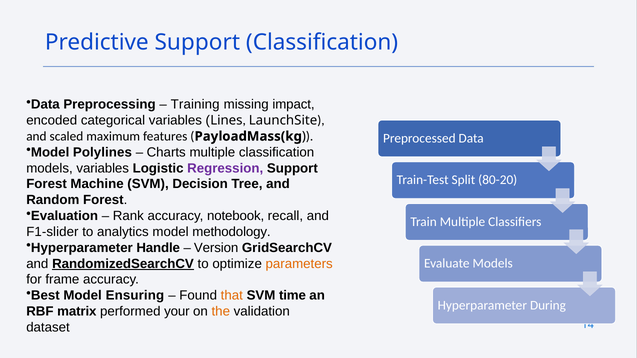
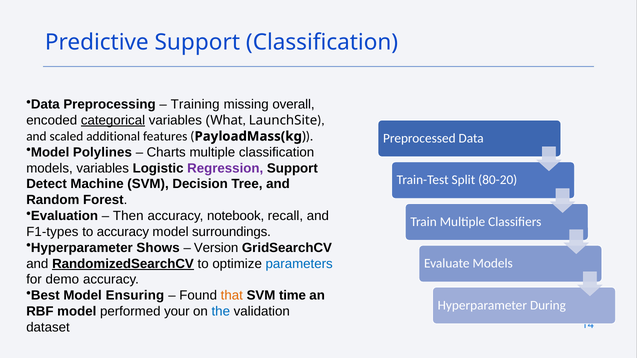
impact: impact -> overall
categorical underline: none -> present
Lines: Lines -> What
maximum: maximum -> additional
Forest at (47, 184): Forest -> Detect
Rank: Rank -> Then
F1-slider: F1-slider -> F1-types
to analytics: analytics -> accuracy
methodology: methodology -> surroundings
Handle: Handle -> Shows
parameters colour: orange -> blue
frame: frame -> demo
RBF matrix: matrix -> model
the colour: orange -> blue
